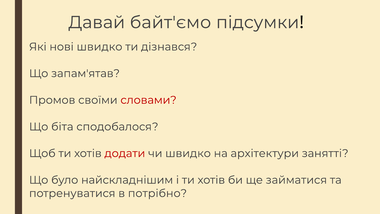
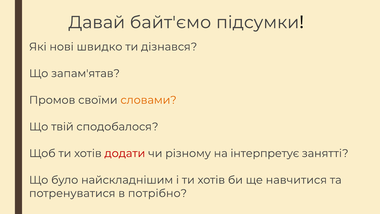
словами colour: red -> orange
біта: біта -> твій
чи швидко: швидко -> різному
архітектури: архітектури -> інтерпретує
займатися: займатися -> навчитися
